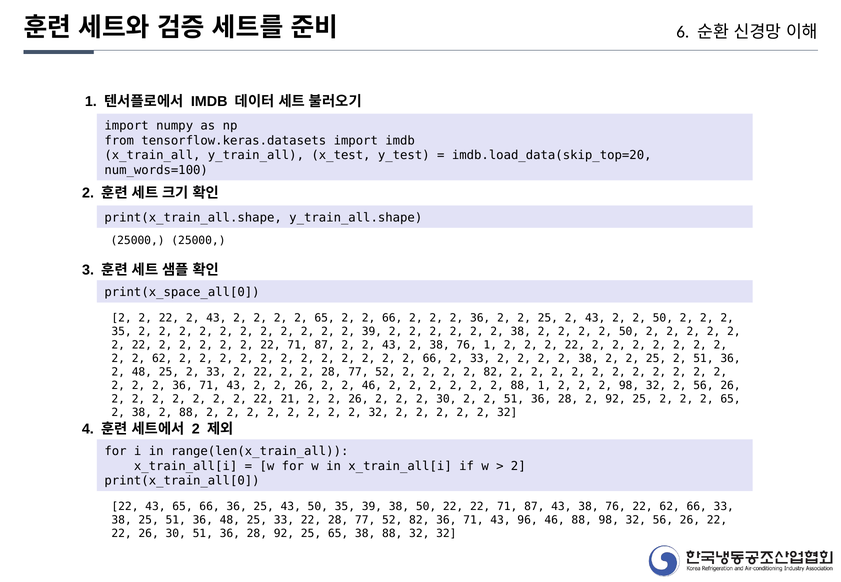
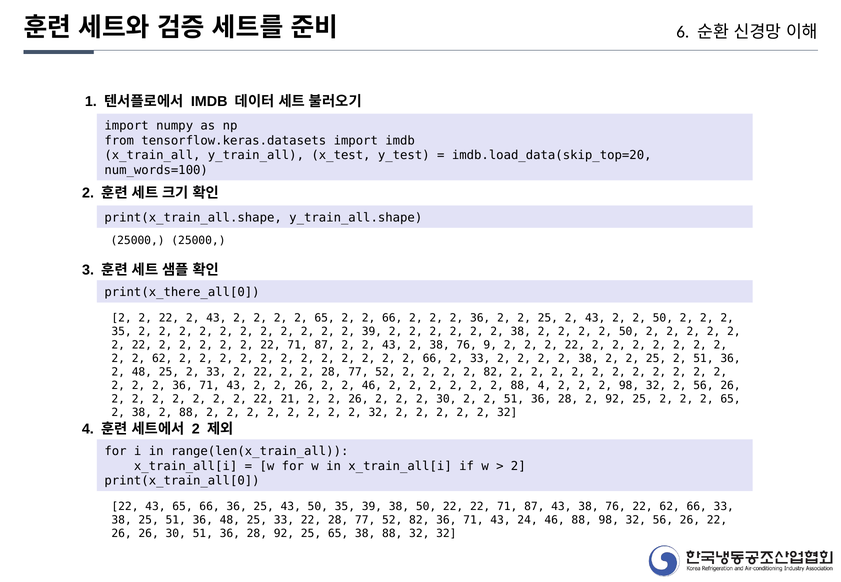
print(x_space_all[0: print(x_space_all[0 -> print(x_there_all[0
76 1: 1 -> 9
88 1: 1 -> 4
96: 96 -> 24
22 at (122, 534): 22 -> 26
